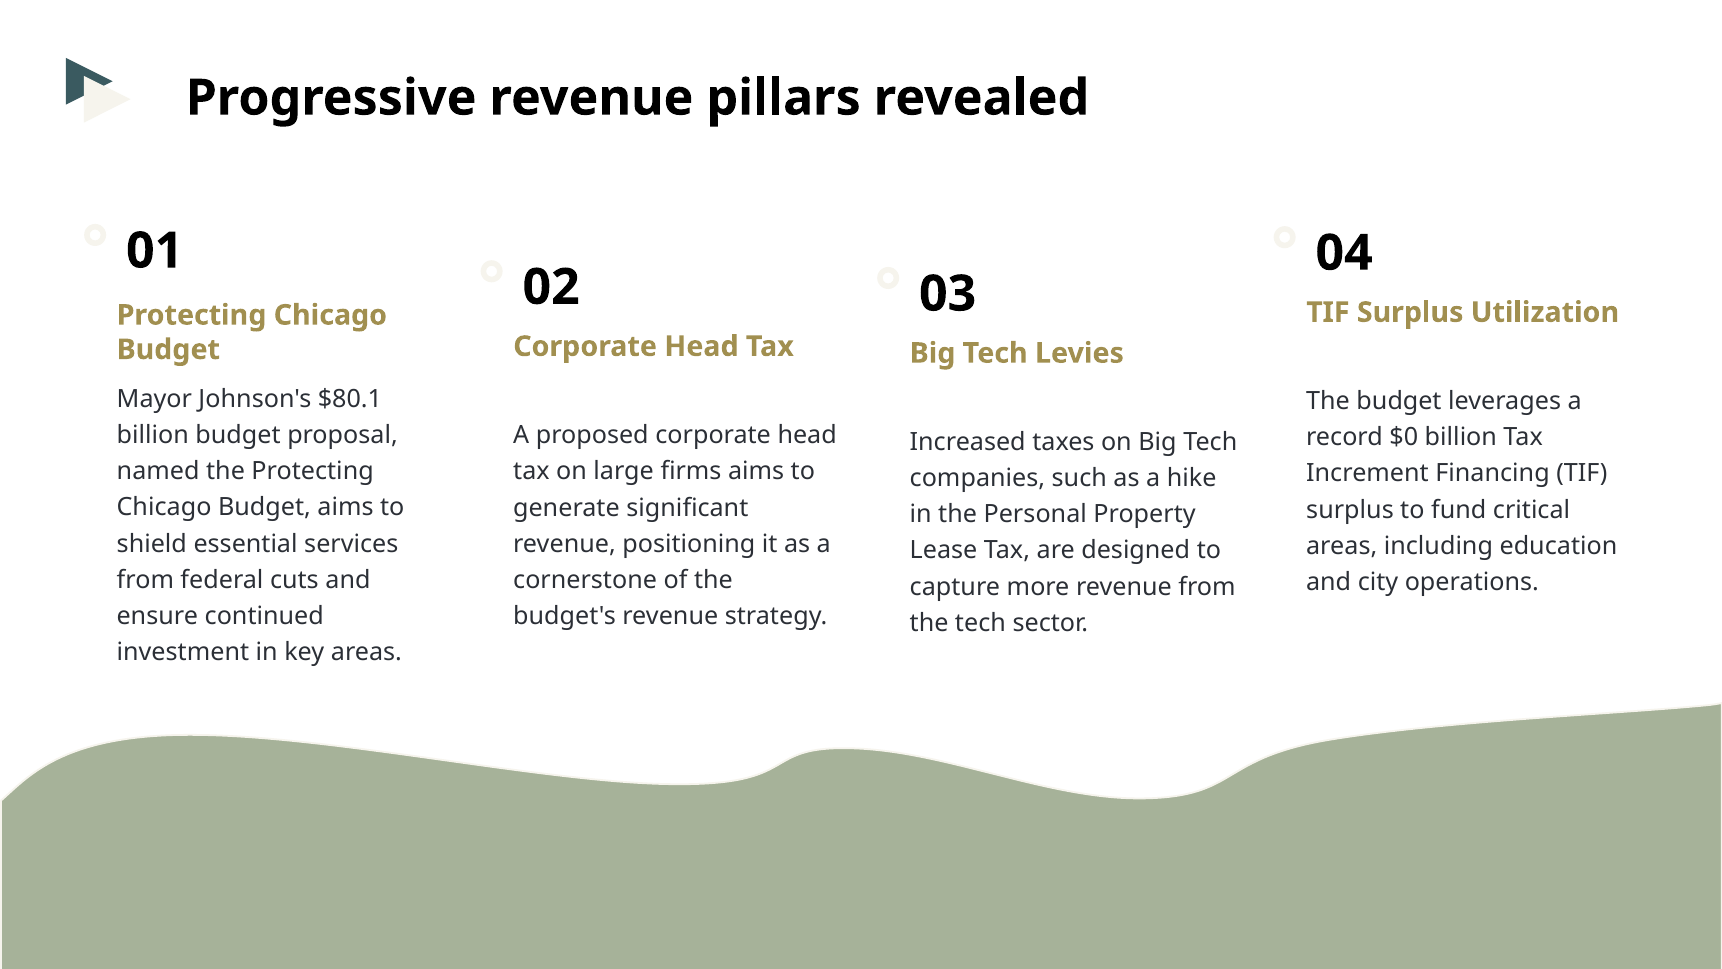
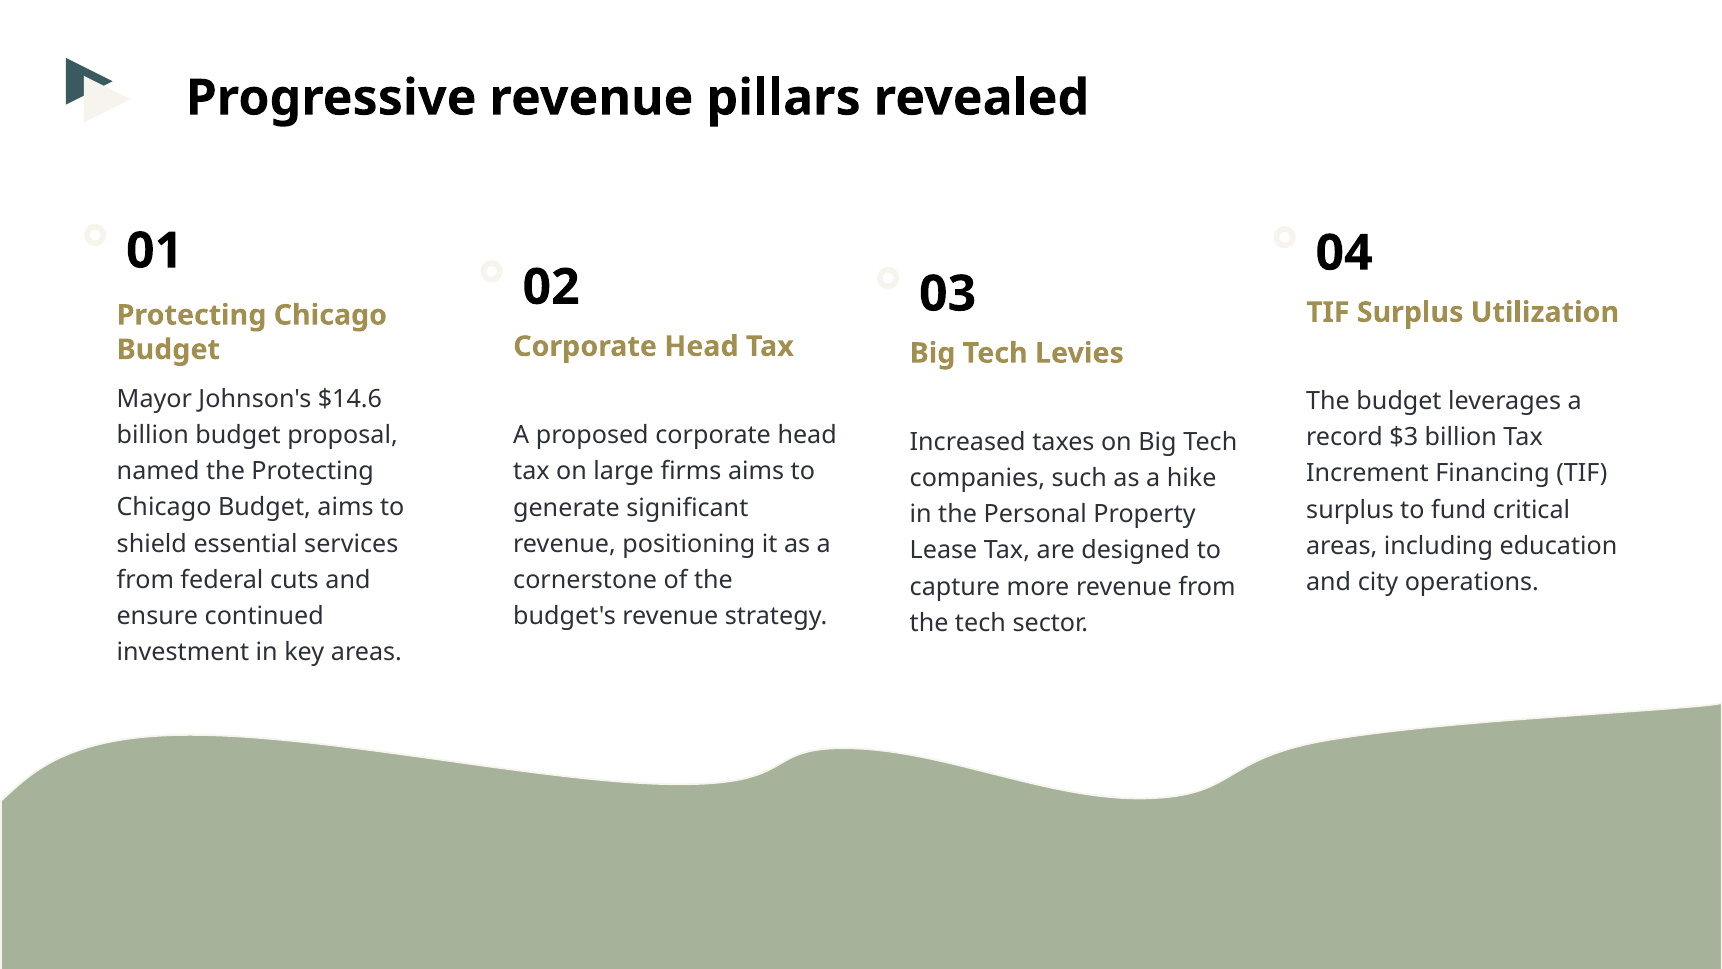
$80.1: $80.1 -> $14.6
$0: $0 -> $3
